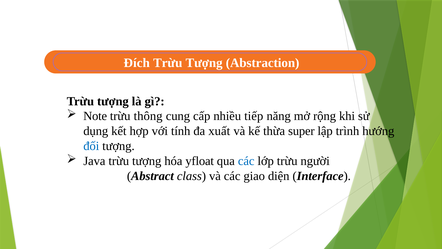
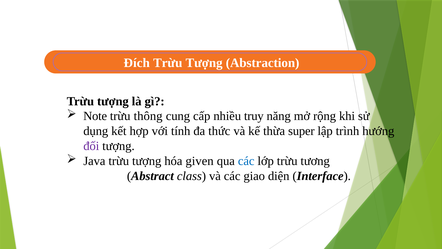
tiếp: tiếp -> truy
xuất: xuất -> thức
đối colour: blue -> purple
yfloat: yfloat -> given
người: người -> tương
